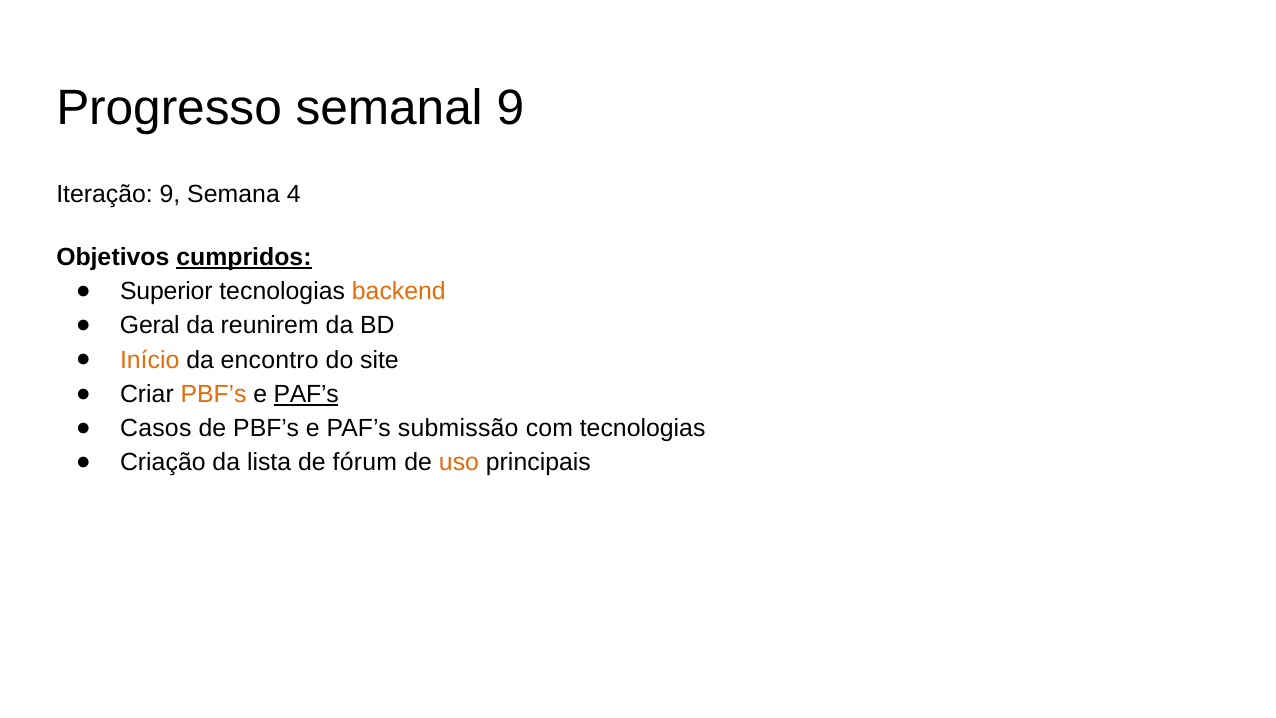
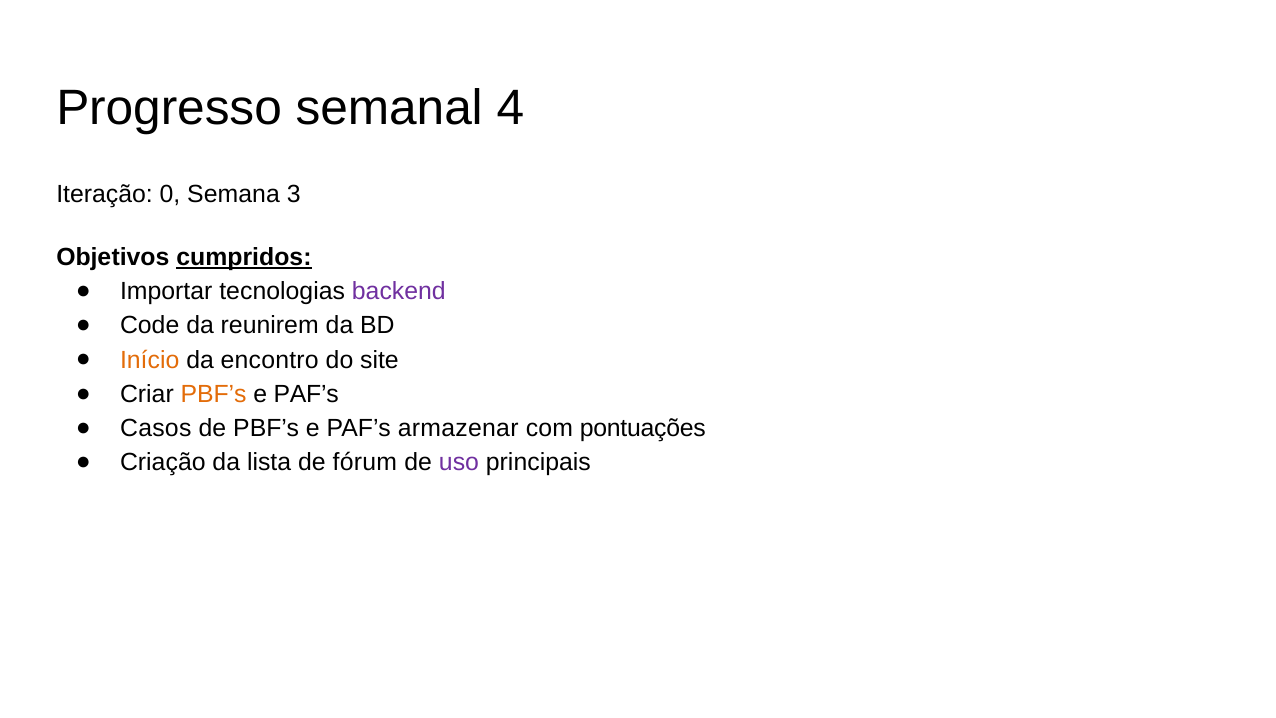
semanal 9: 9 -> 4
Iteração 9: 9 -> 0
4: 4 -> 3
Superior: Superior -> Importar
backend colour: orange -> purple
Geral: Geral -> Code
PAF’s at (306, 394) underline: present -> none
submissão: submissão -> armazenar
com tecnologias: tecnologias -> pontuações
uso colour: orange -> purple
